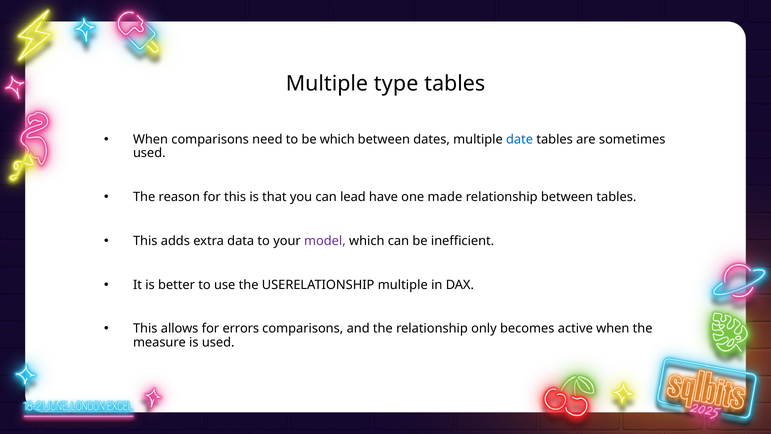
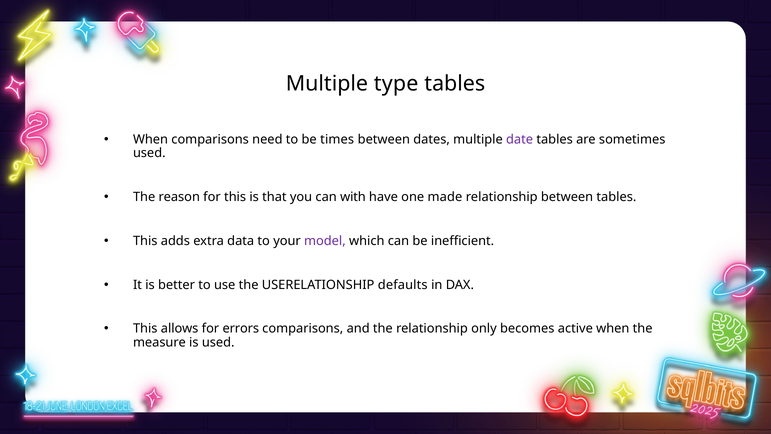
be which: which -> times
date colour: blue -> purple
lead: lead -> with
USERELATIONSHIP multiple: multiple -> defaults
